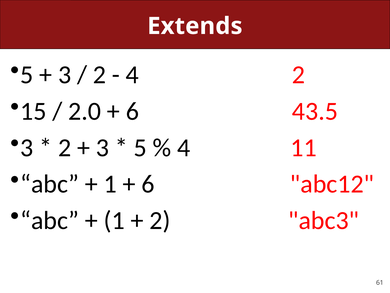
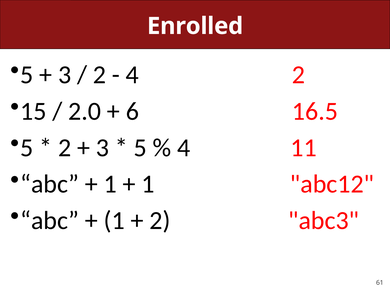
Extends: Extends -> Enrolled
43.5: 43.5 -> 16.5
3 at (27, 147): 3 -> 5
6 at (148, 184): 6 -> 1
